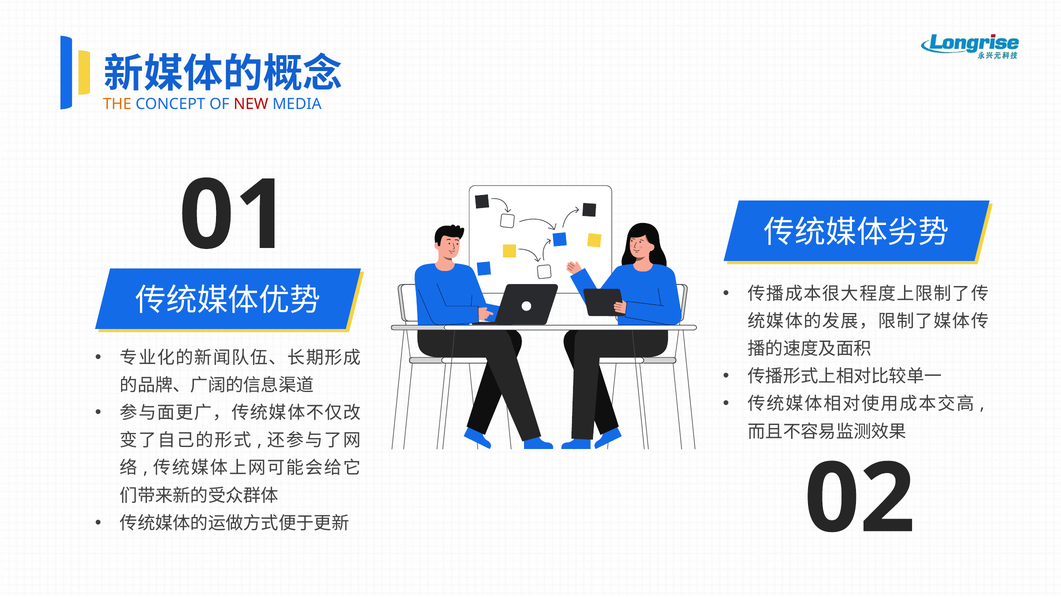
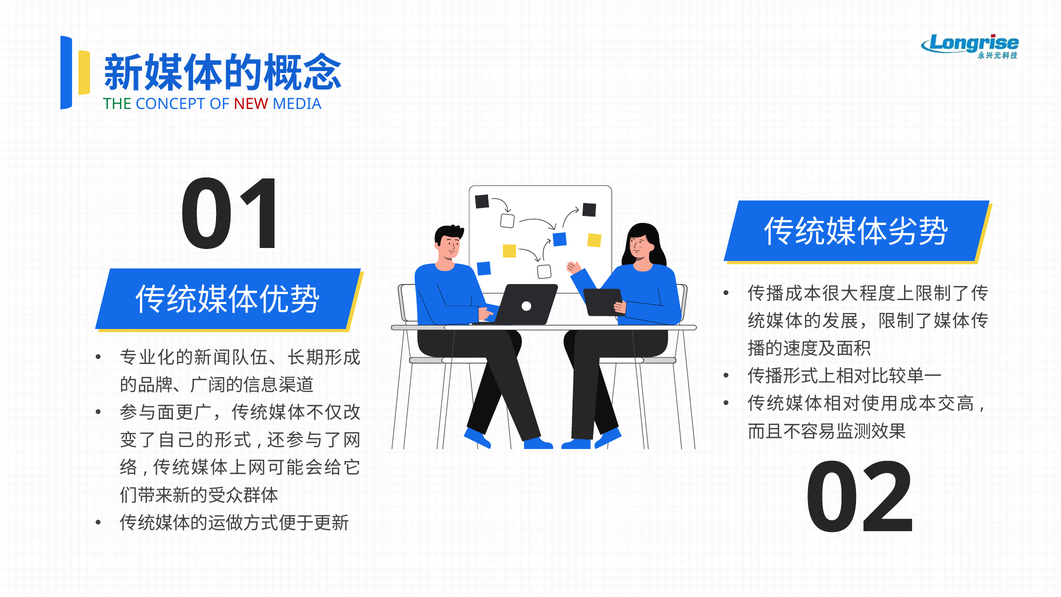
THE colour: orange -> green
